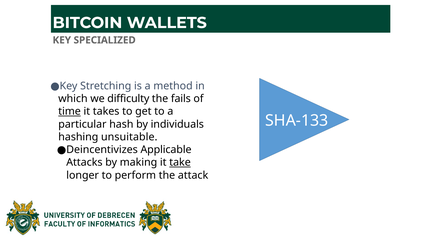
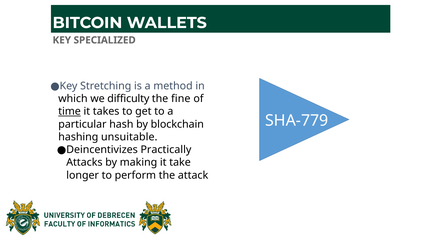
fails: fails -> fine
SHA-133: SHA-133 -> SHA-779
individuals: individuals -> blockchain
Applicable: Applicable -> Practically
take underline: present -> none
